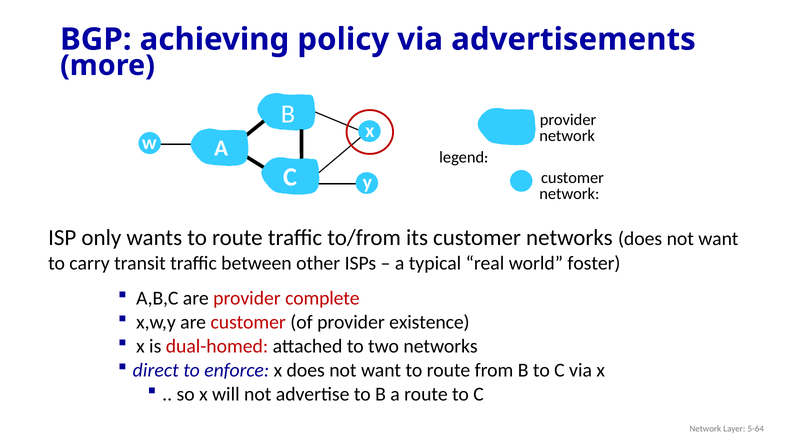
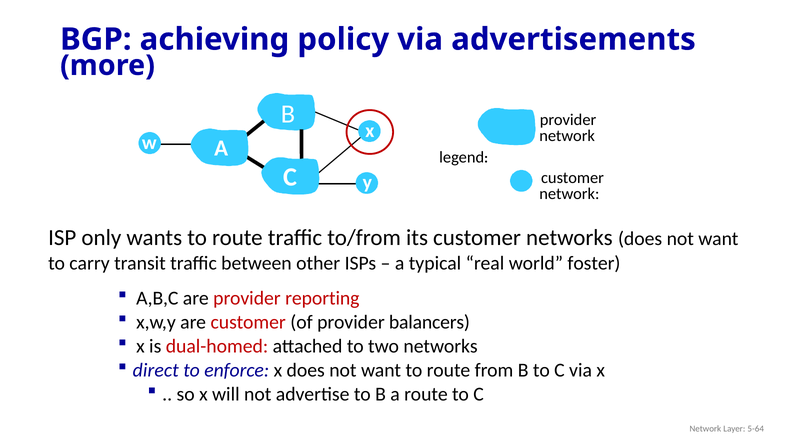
complete: complete -> reporting
existence: existence -> balancers
